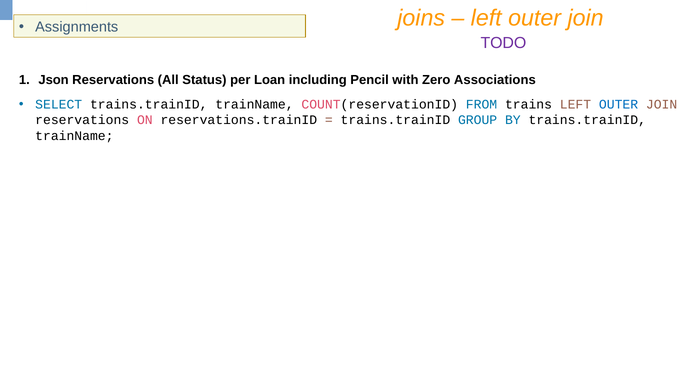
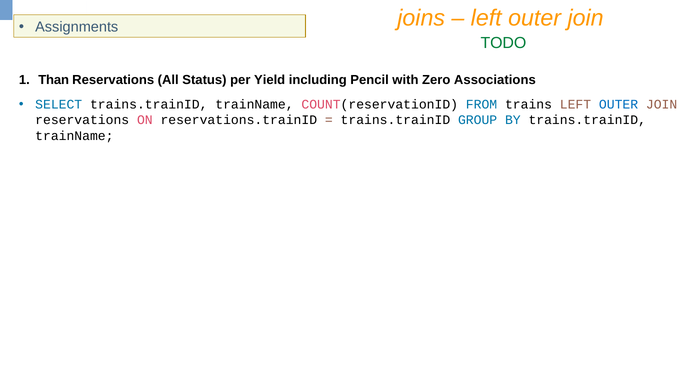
TODO colour: purple -> green
Json: Json -> Than
Loan: Loan -> Yield
